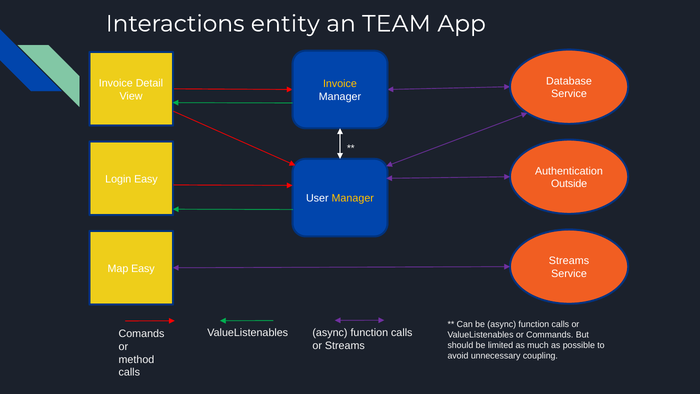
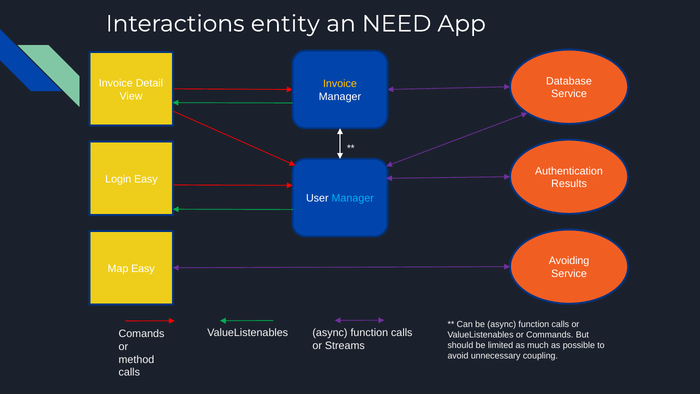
TEAM: TEAM -> NEED
Outside: Outside -> Results
Manager at (353, 198) colour: yellow -> light blue
Streams at (569, 261): Streams -> Avoiding
